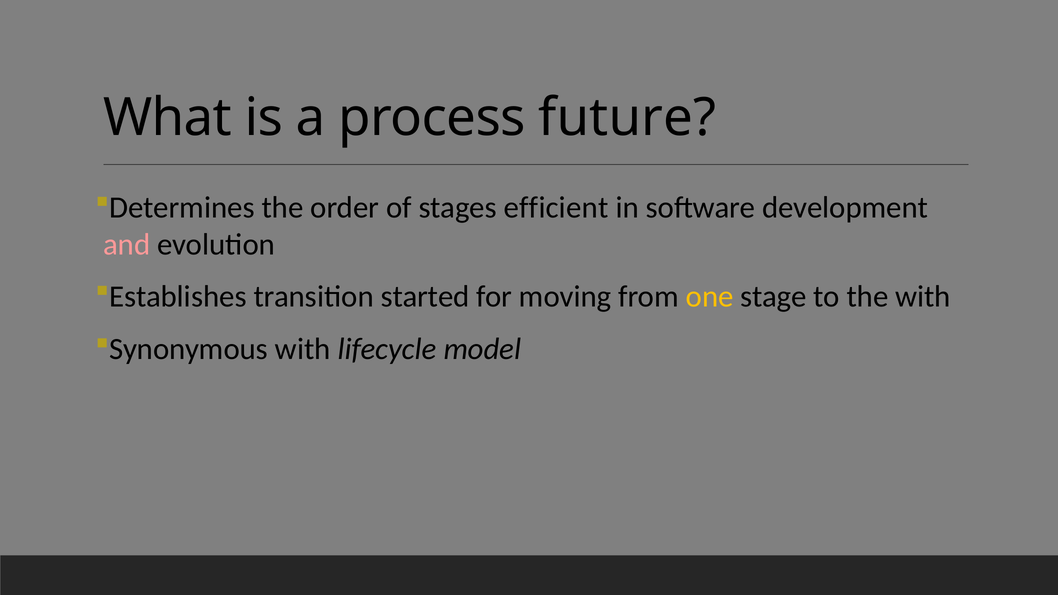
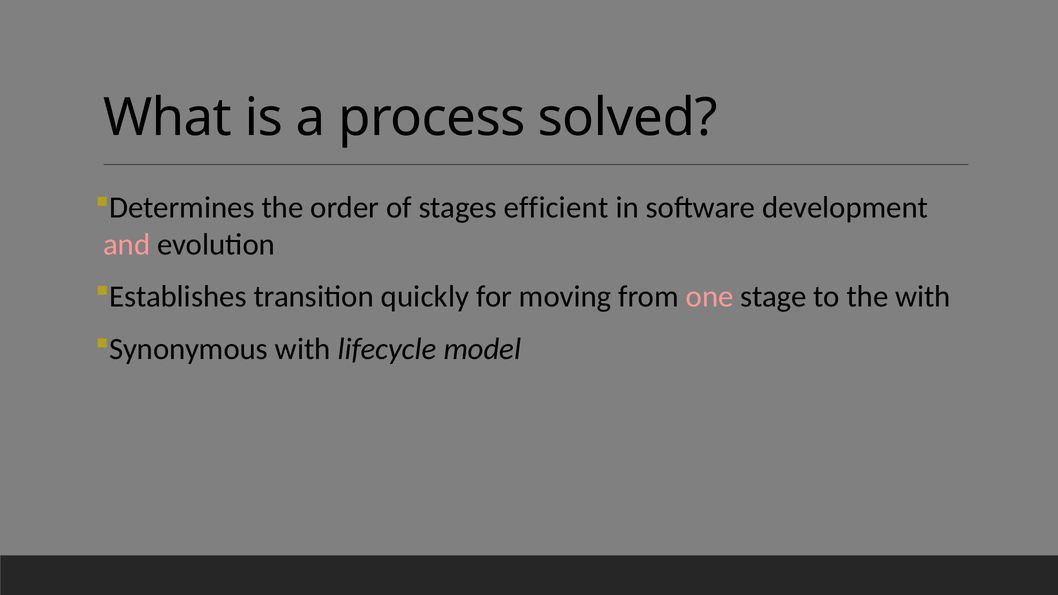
future: future -> solved
started: started -> quickly
one colour: yellow -> pink
